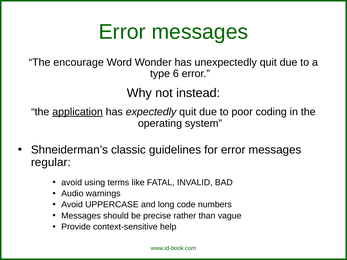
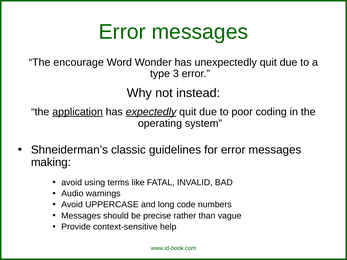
6: 6 -> 3
expectedly underline: none -> present
regular: regular -> making
